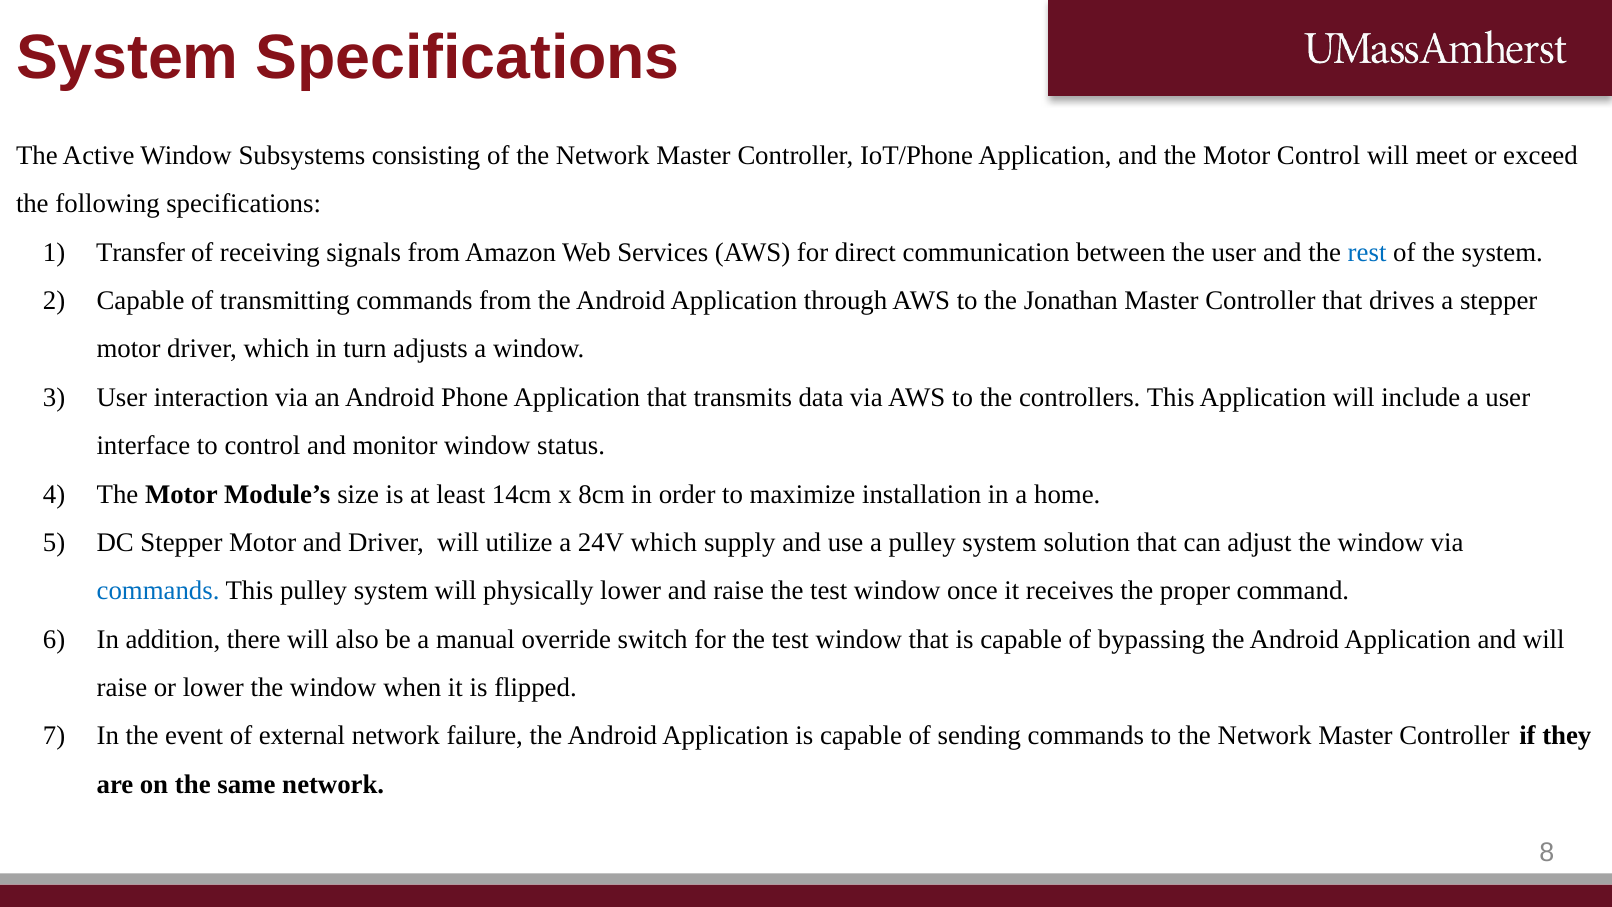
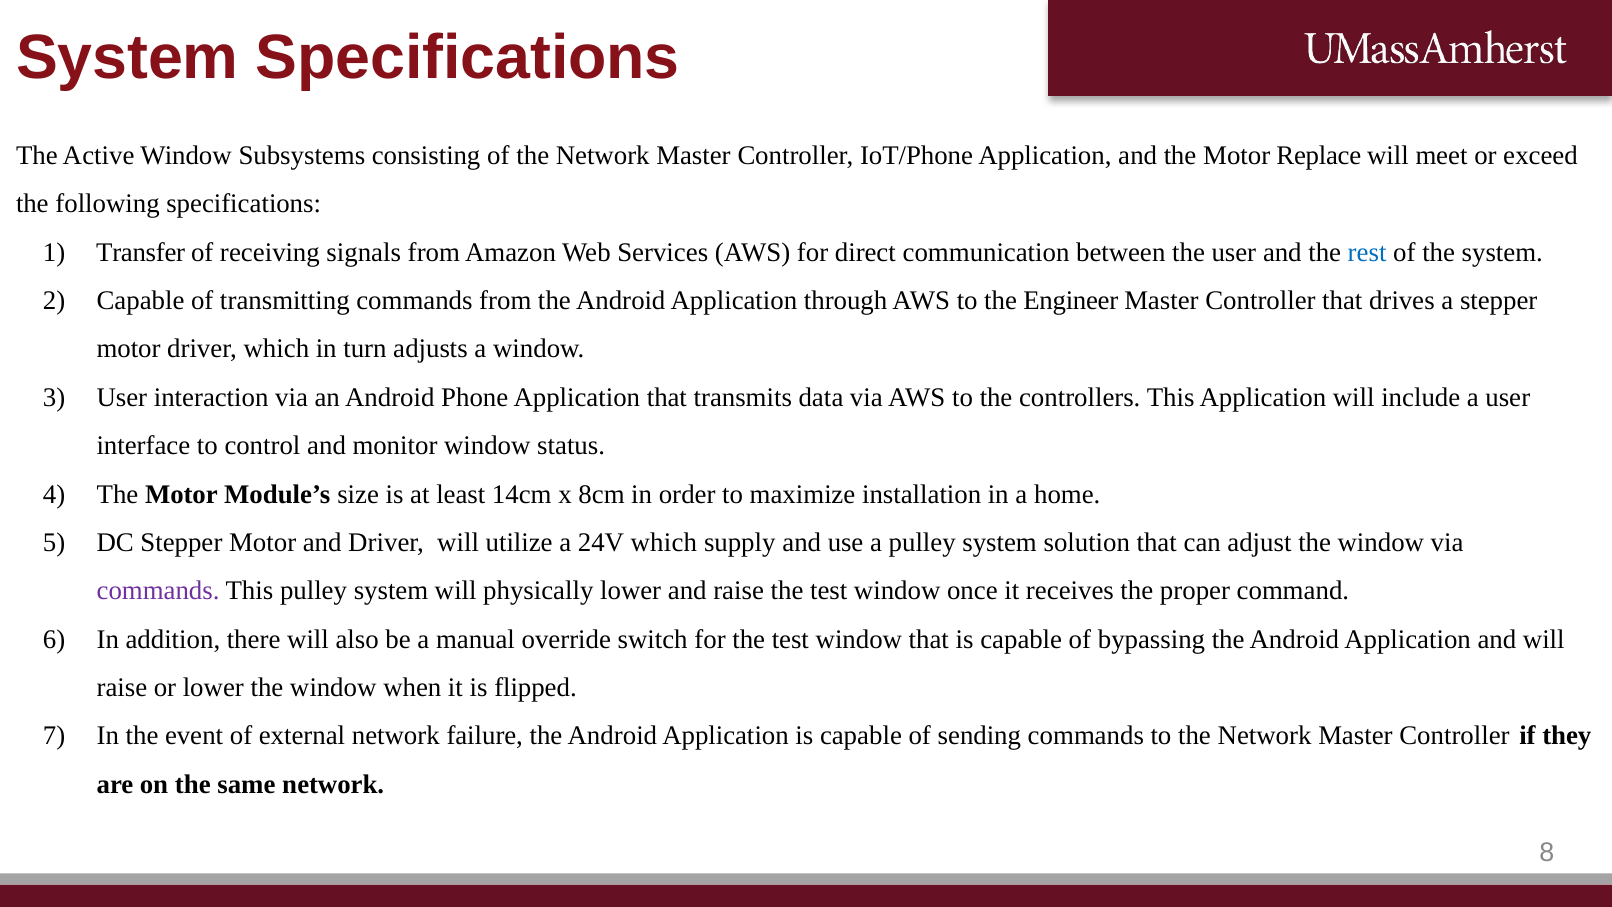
Motor Control: Control -> Replace
Jonathan: Jonathan -> Engineer
commands at (158, 591) colour: blue -> purple
